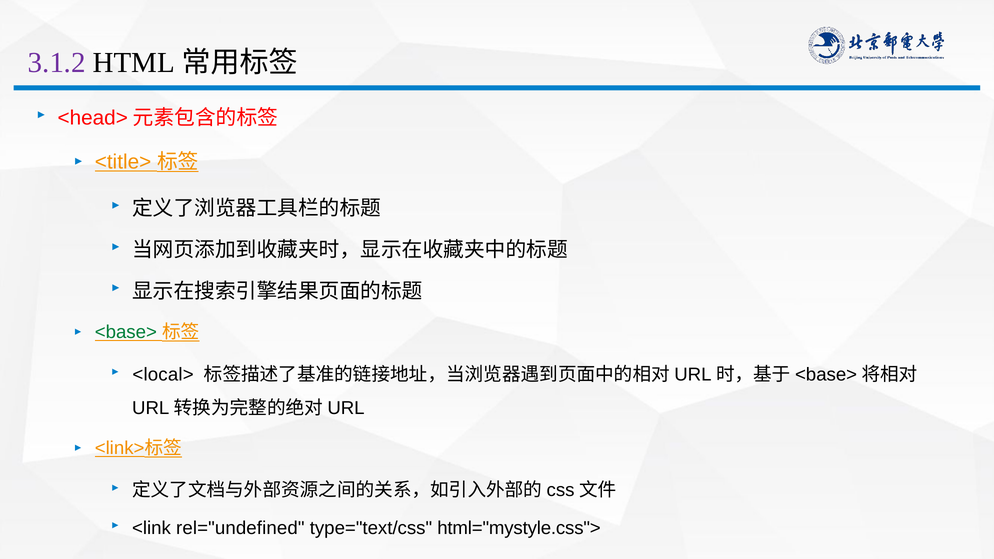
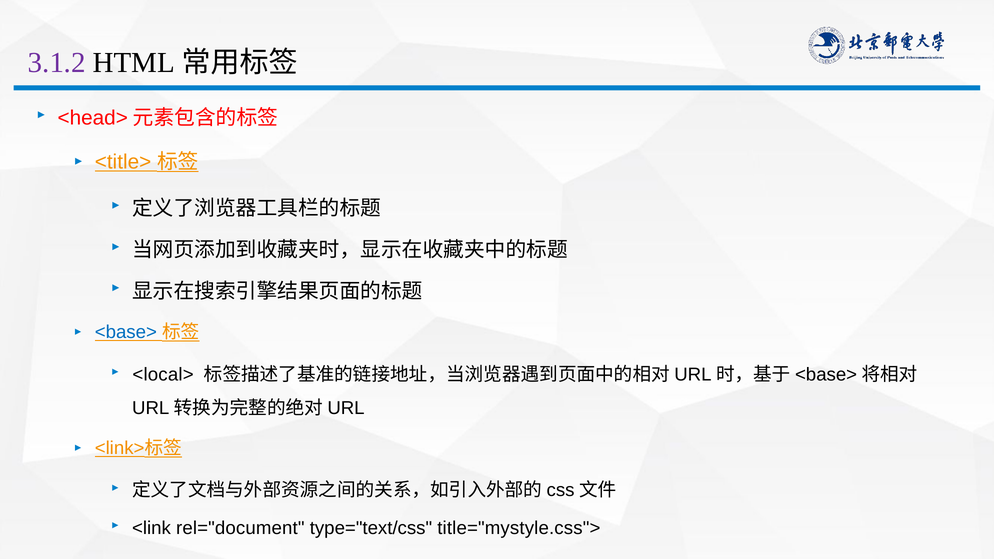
<base> colour: green -> blue
rel="undefined: rel="undefined -> rel="document
html="mystyle.css">: html="mystyle.css"> -> title="mystyle.css">
